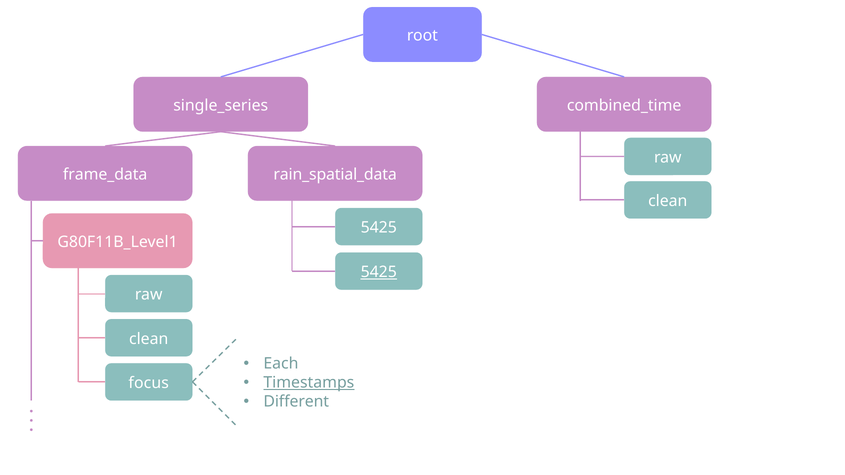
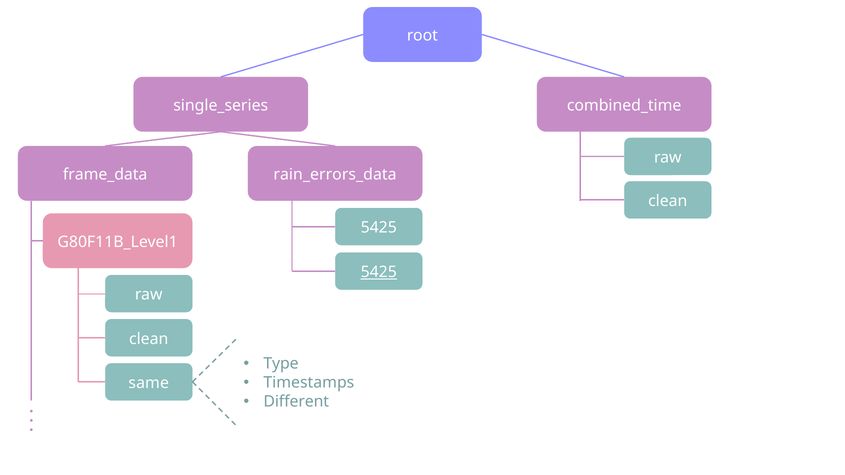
rain_spatial_data: rain_spatial_data -> rain_errors_data
Each: Each -> Type
Timestamps underline: present -> none
focus: focus -> same
